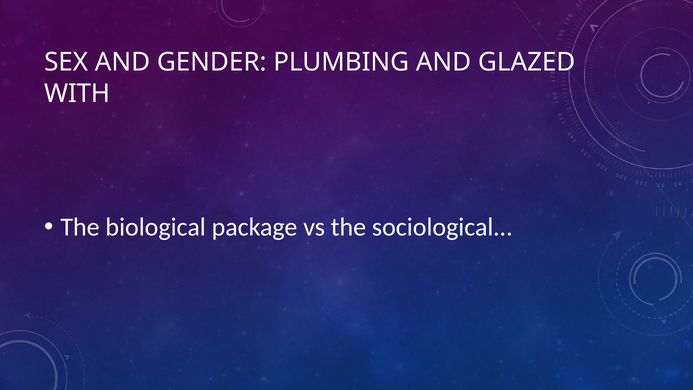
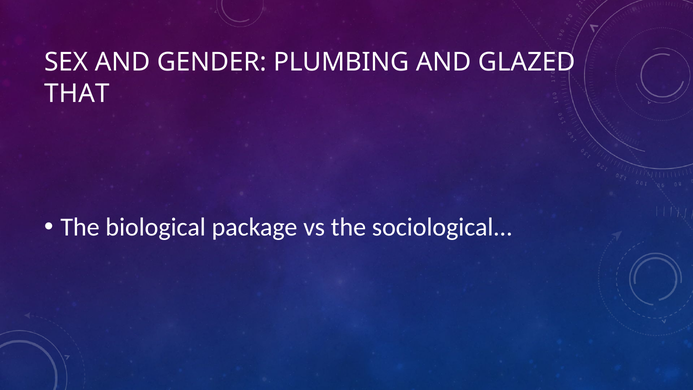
WITH: WITH -> THAT
